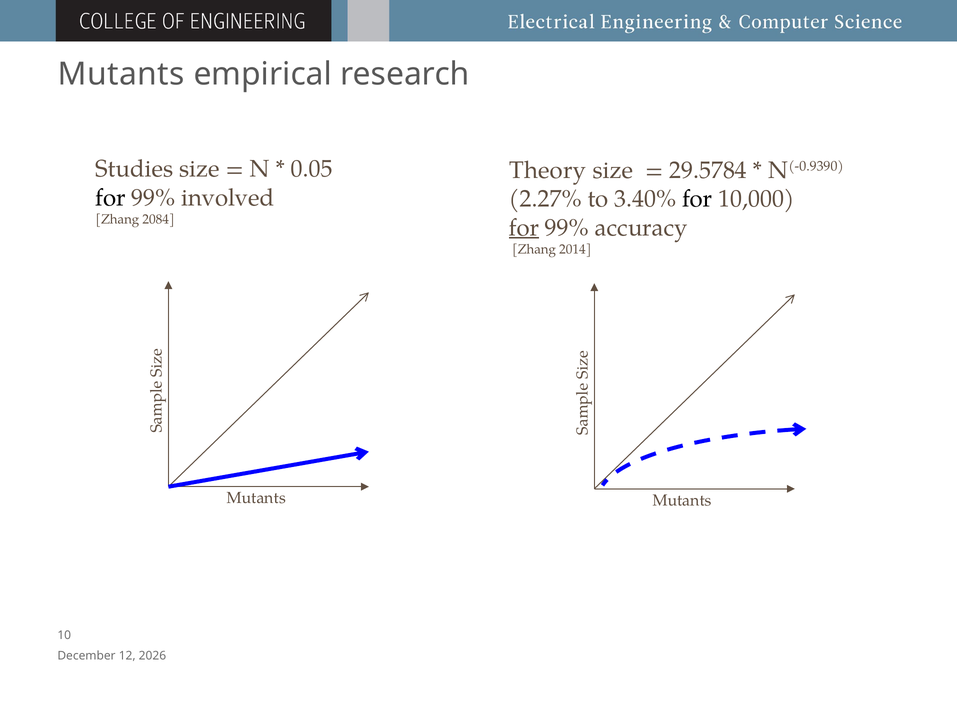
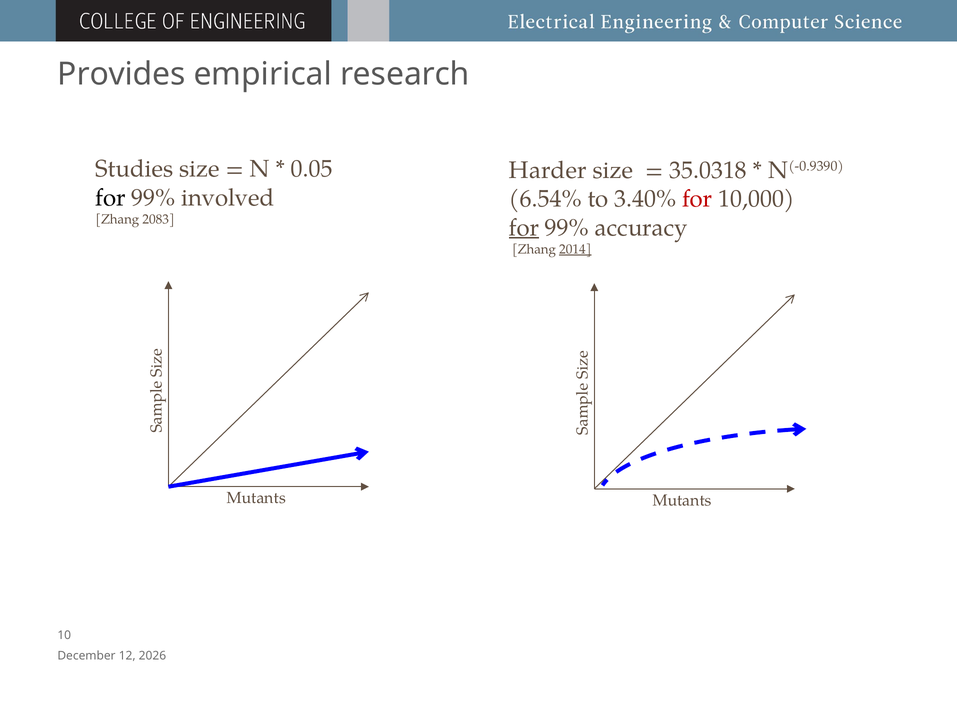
Mutants at (121, 74): Mutants -> Provides
Theory: Theory -> Harder
29.5784: 29.5784 -> 35.0318
2.27%: 2.27% -> 6.54%
for at (697, 199) colour: black -> red
2084: 2084 -> 2083
2014 underline: none -> present
